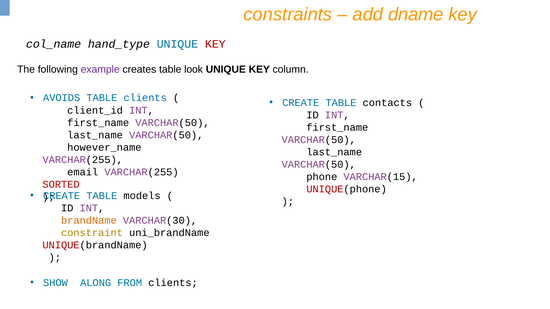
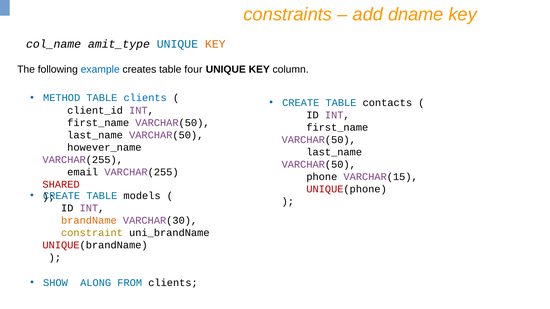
hand_type: hand_type -> amit_type
KEY at (215, 44) colour: red -> orange
example colour: purple -> blue
look: look -> four
AVOIDS: AVOIDS -> METHOD
SORTED: SORTED -> SHARED
